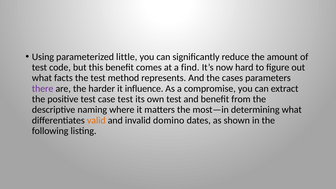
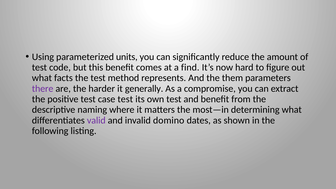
little: little -> units
cases: cases -> them
influence: influence -> generally
valid colour: orange -> purple
